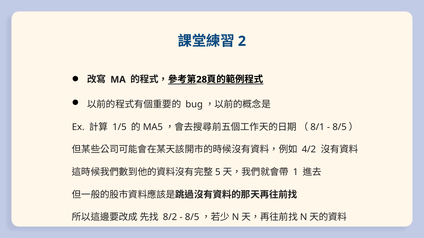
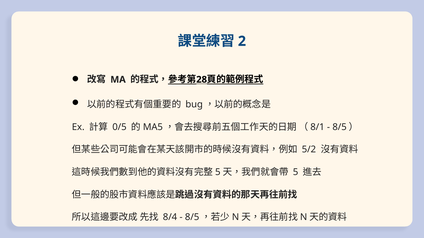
1/5: 1/5 -> 0/5
4/2: 4/2 -> 5/2
1: 1 -> 5
8/2: 8/2 -> 8/4
